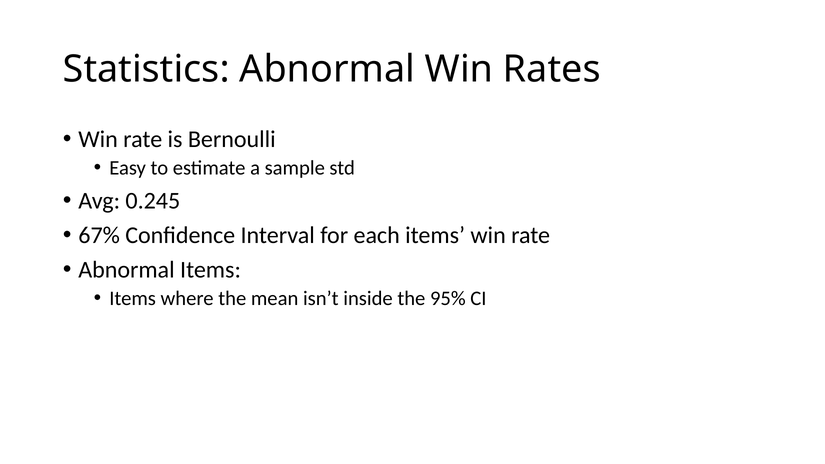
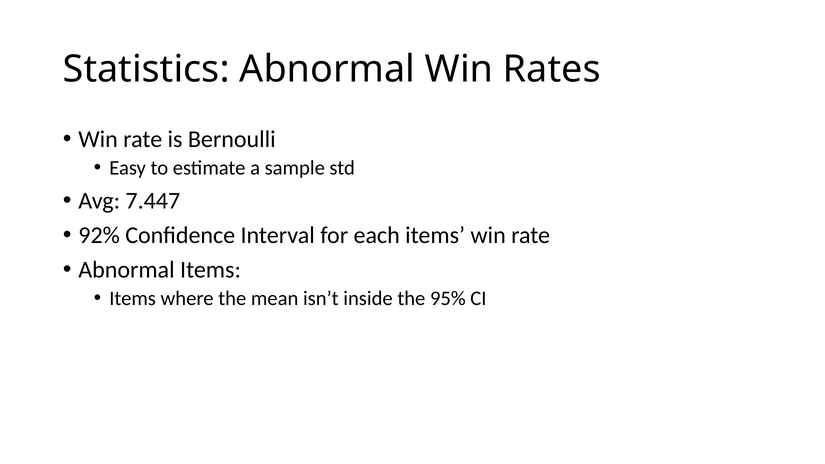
0.245: 0.245 -> 7.447
67%: 67% -> 92%
